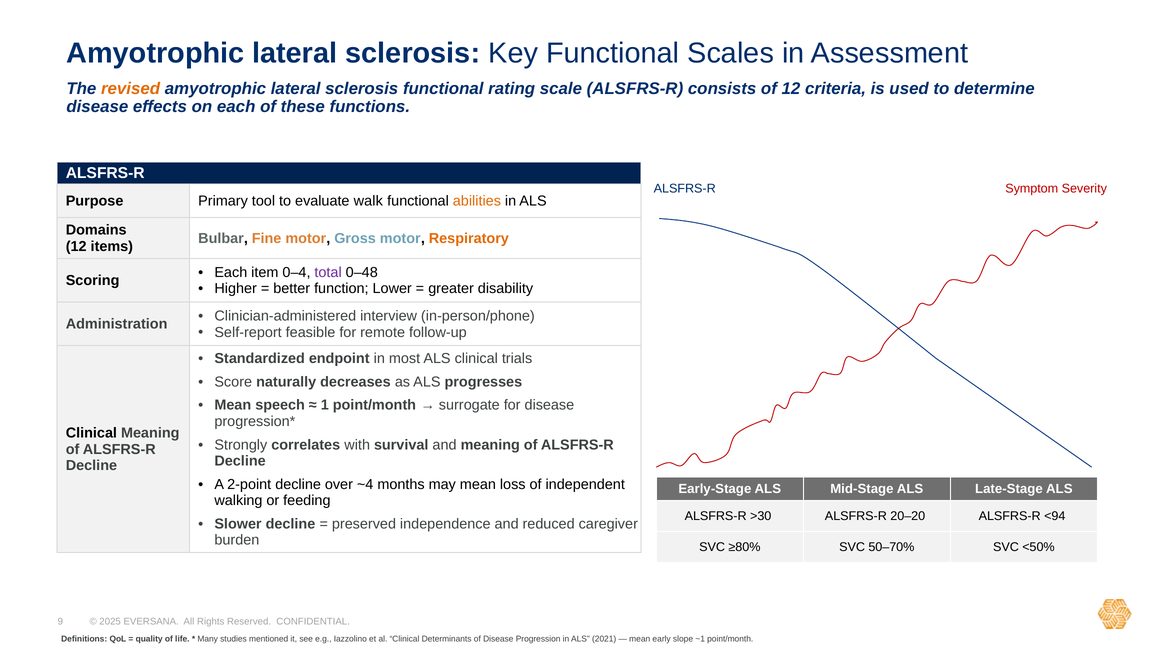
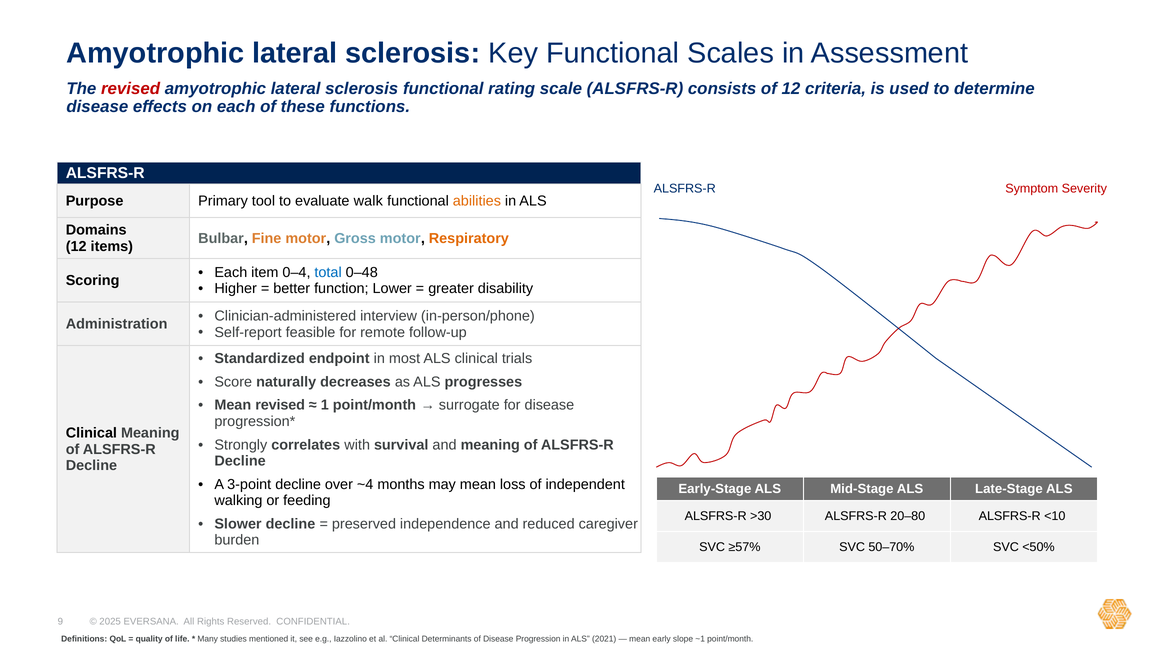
revised at (131, 88) colour: orange -> red
total colour: purple -> blue
Mean speech: speech -> revised
2-point: 2-point -> 3-point
20–20: 20–20 -> 20–80
<94: <94 -> <10
≥80%: ≥80% -> ≥57%
